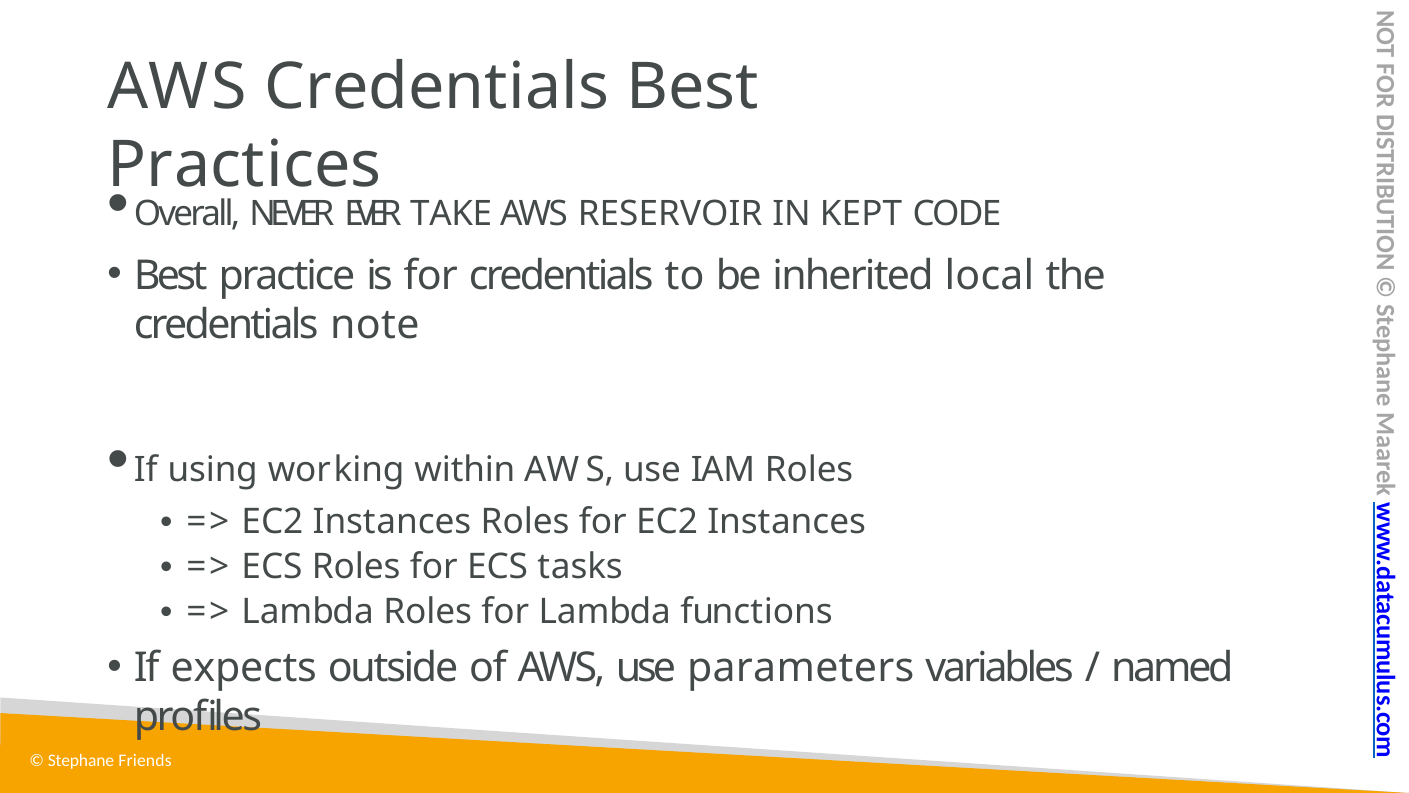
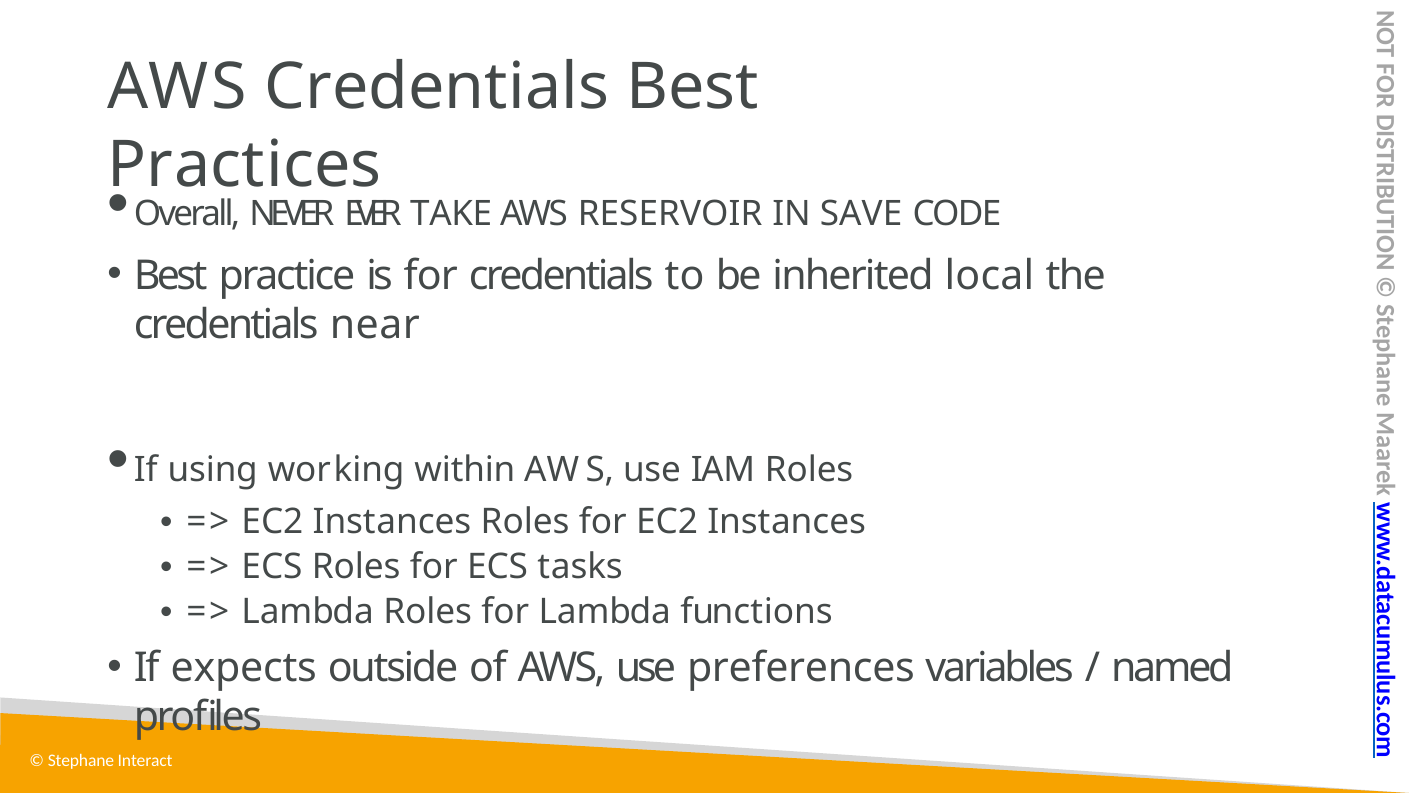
KEPT: KEPT -> SAVE
note: note -> near
parameters: parameters -> preferences
Friends: Friends -> Interact
